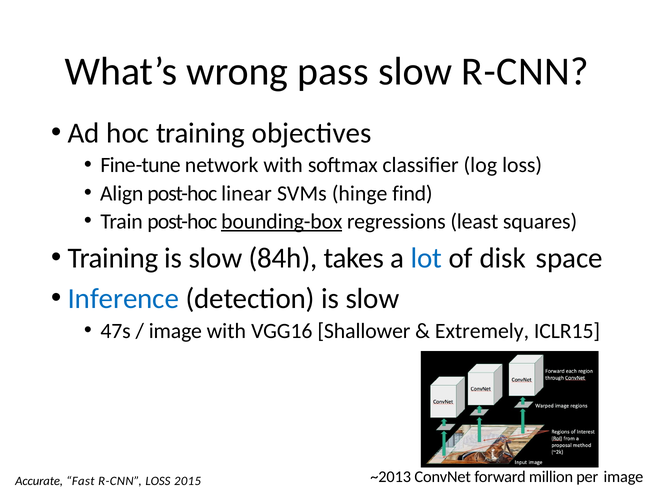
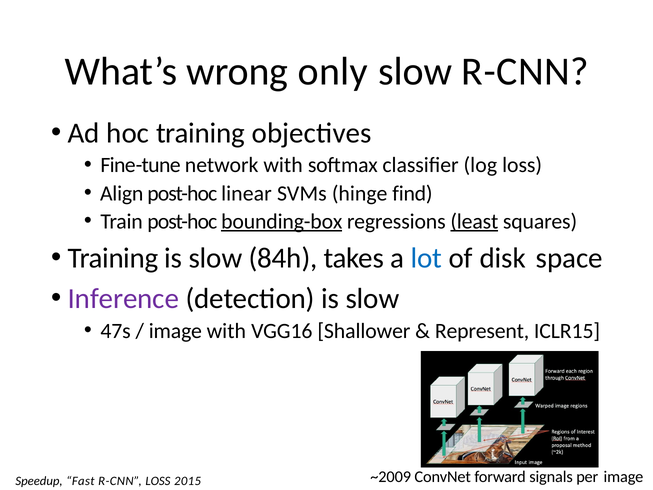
pass: pass -> only
least underline: none -> present
Inference colour: blue -> purple
Extremely: Extremely -> Represent
~2013: ~2013 -> ~2009
million: million -> signals
Accurate: Accurate -> Speedup
